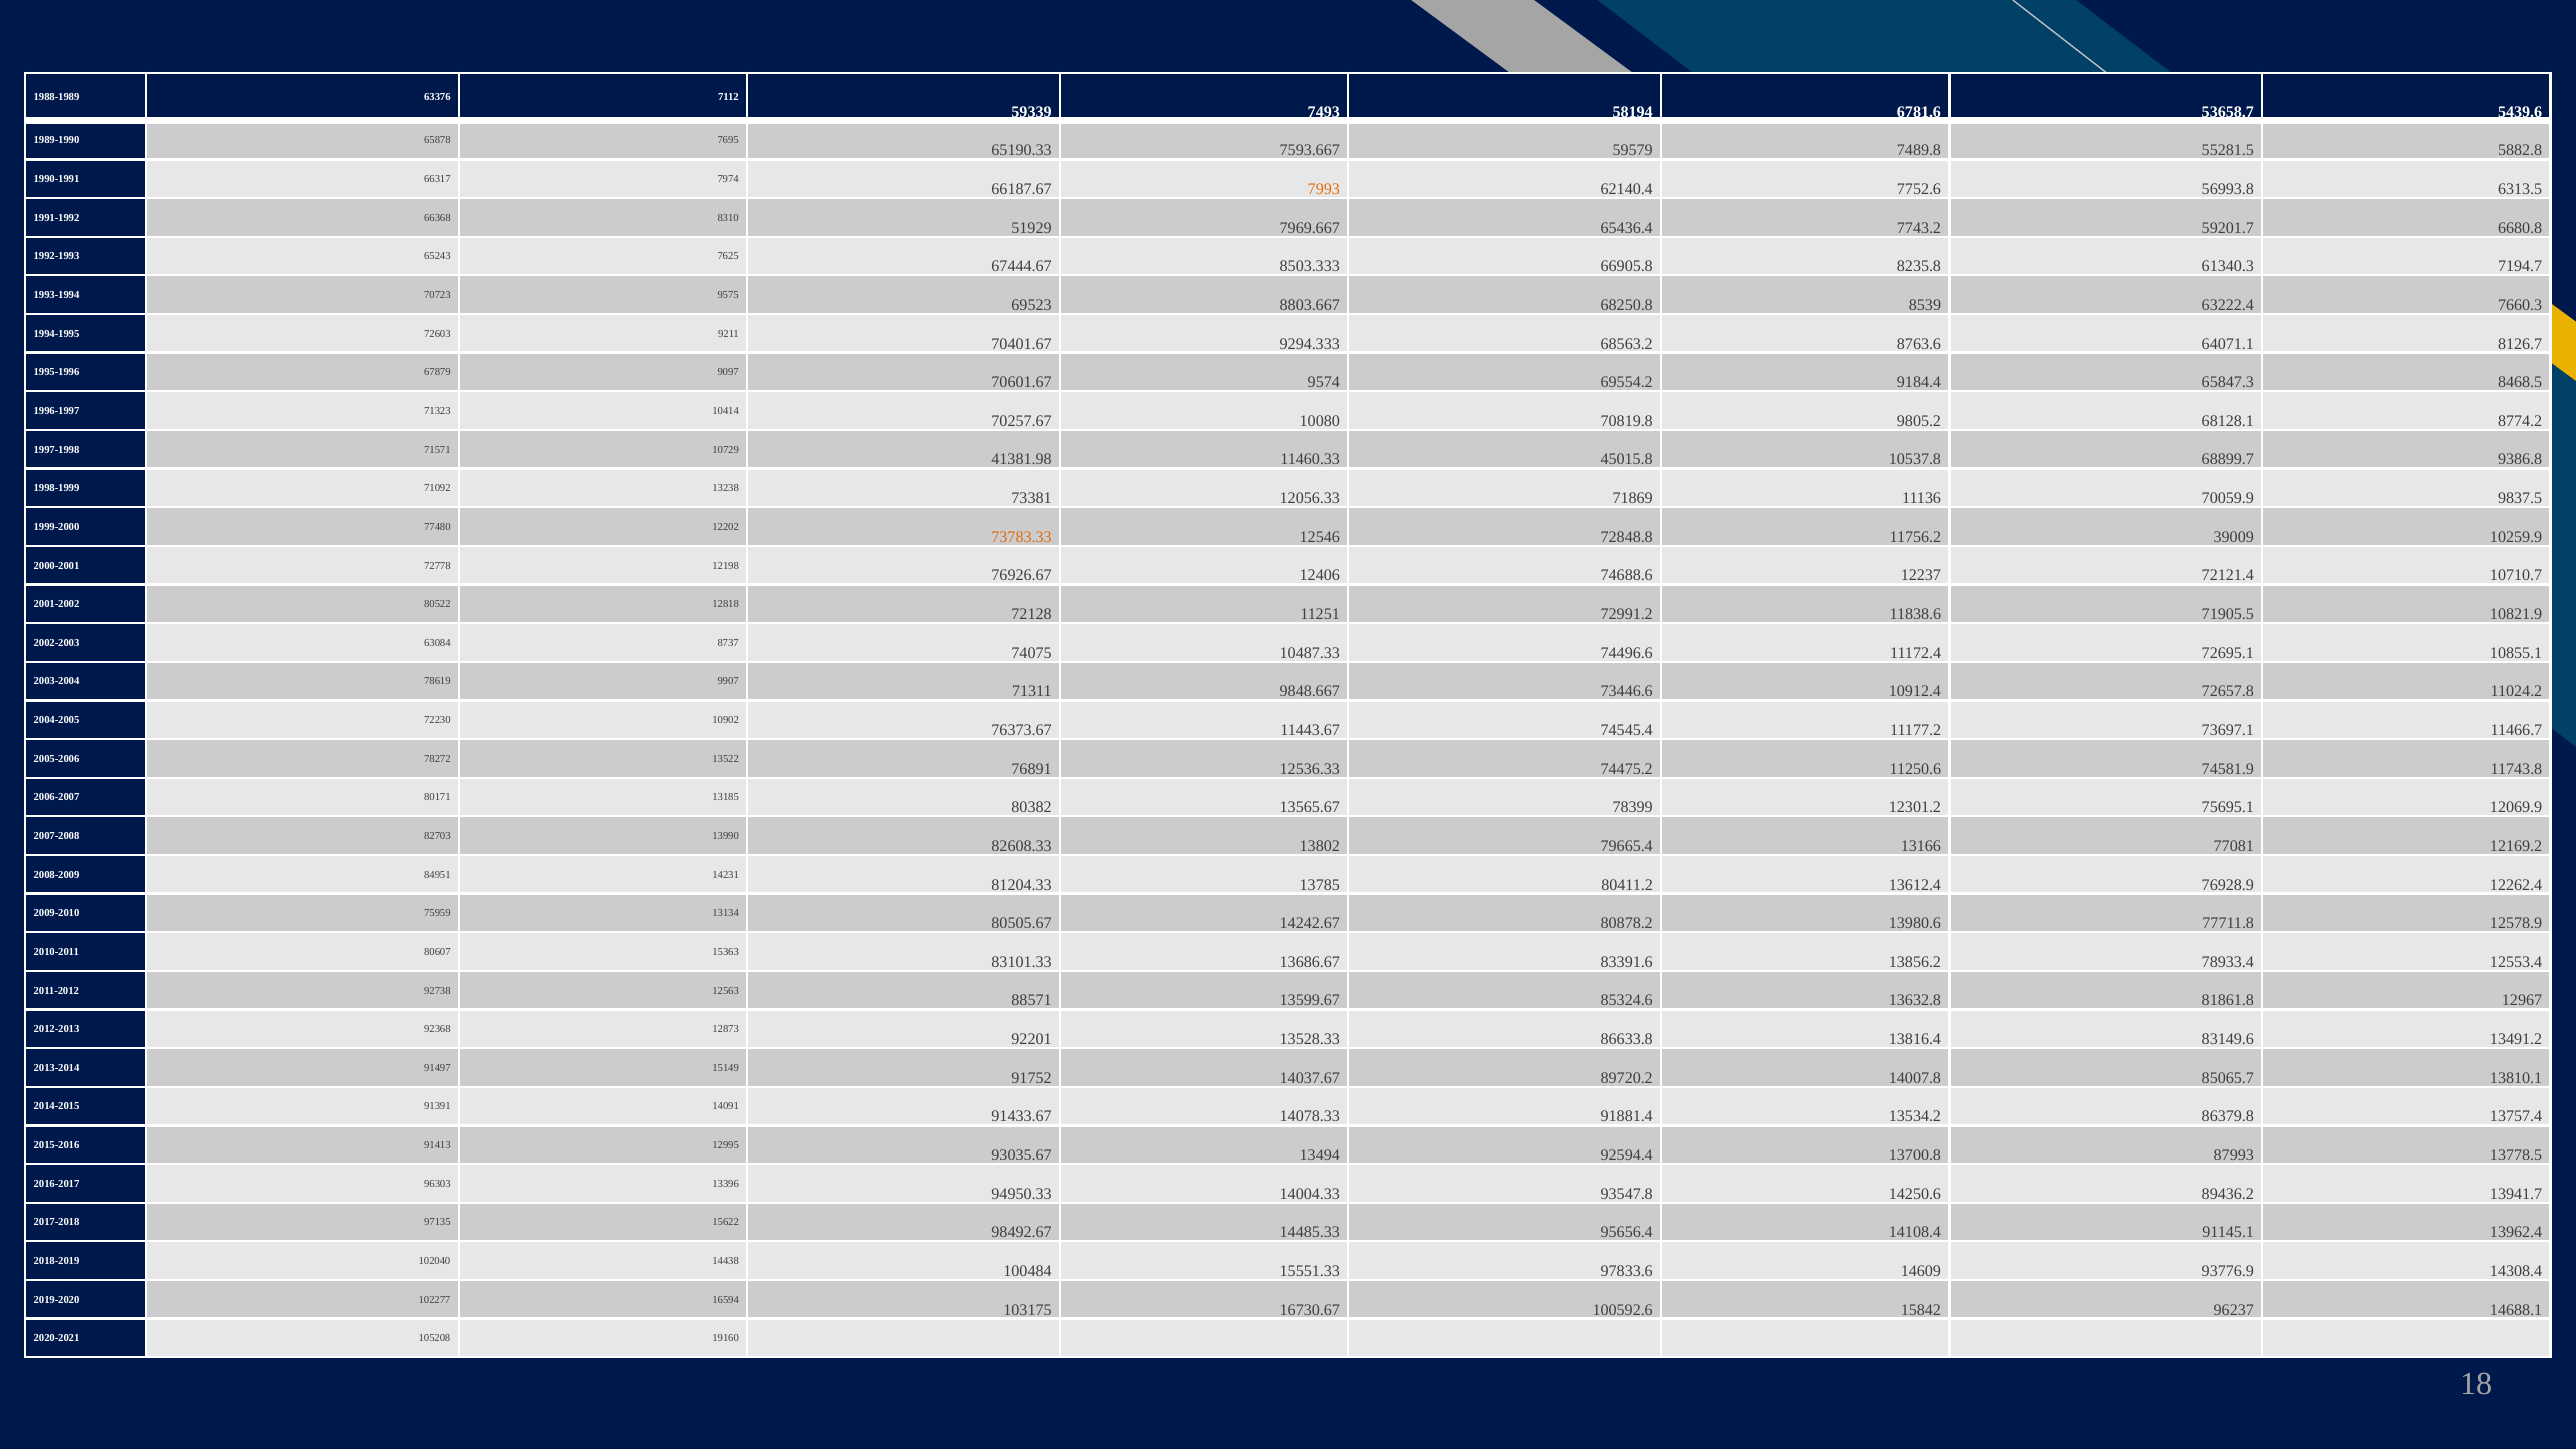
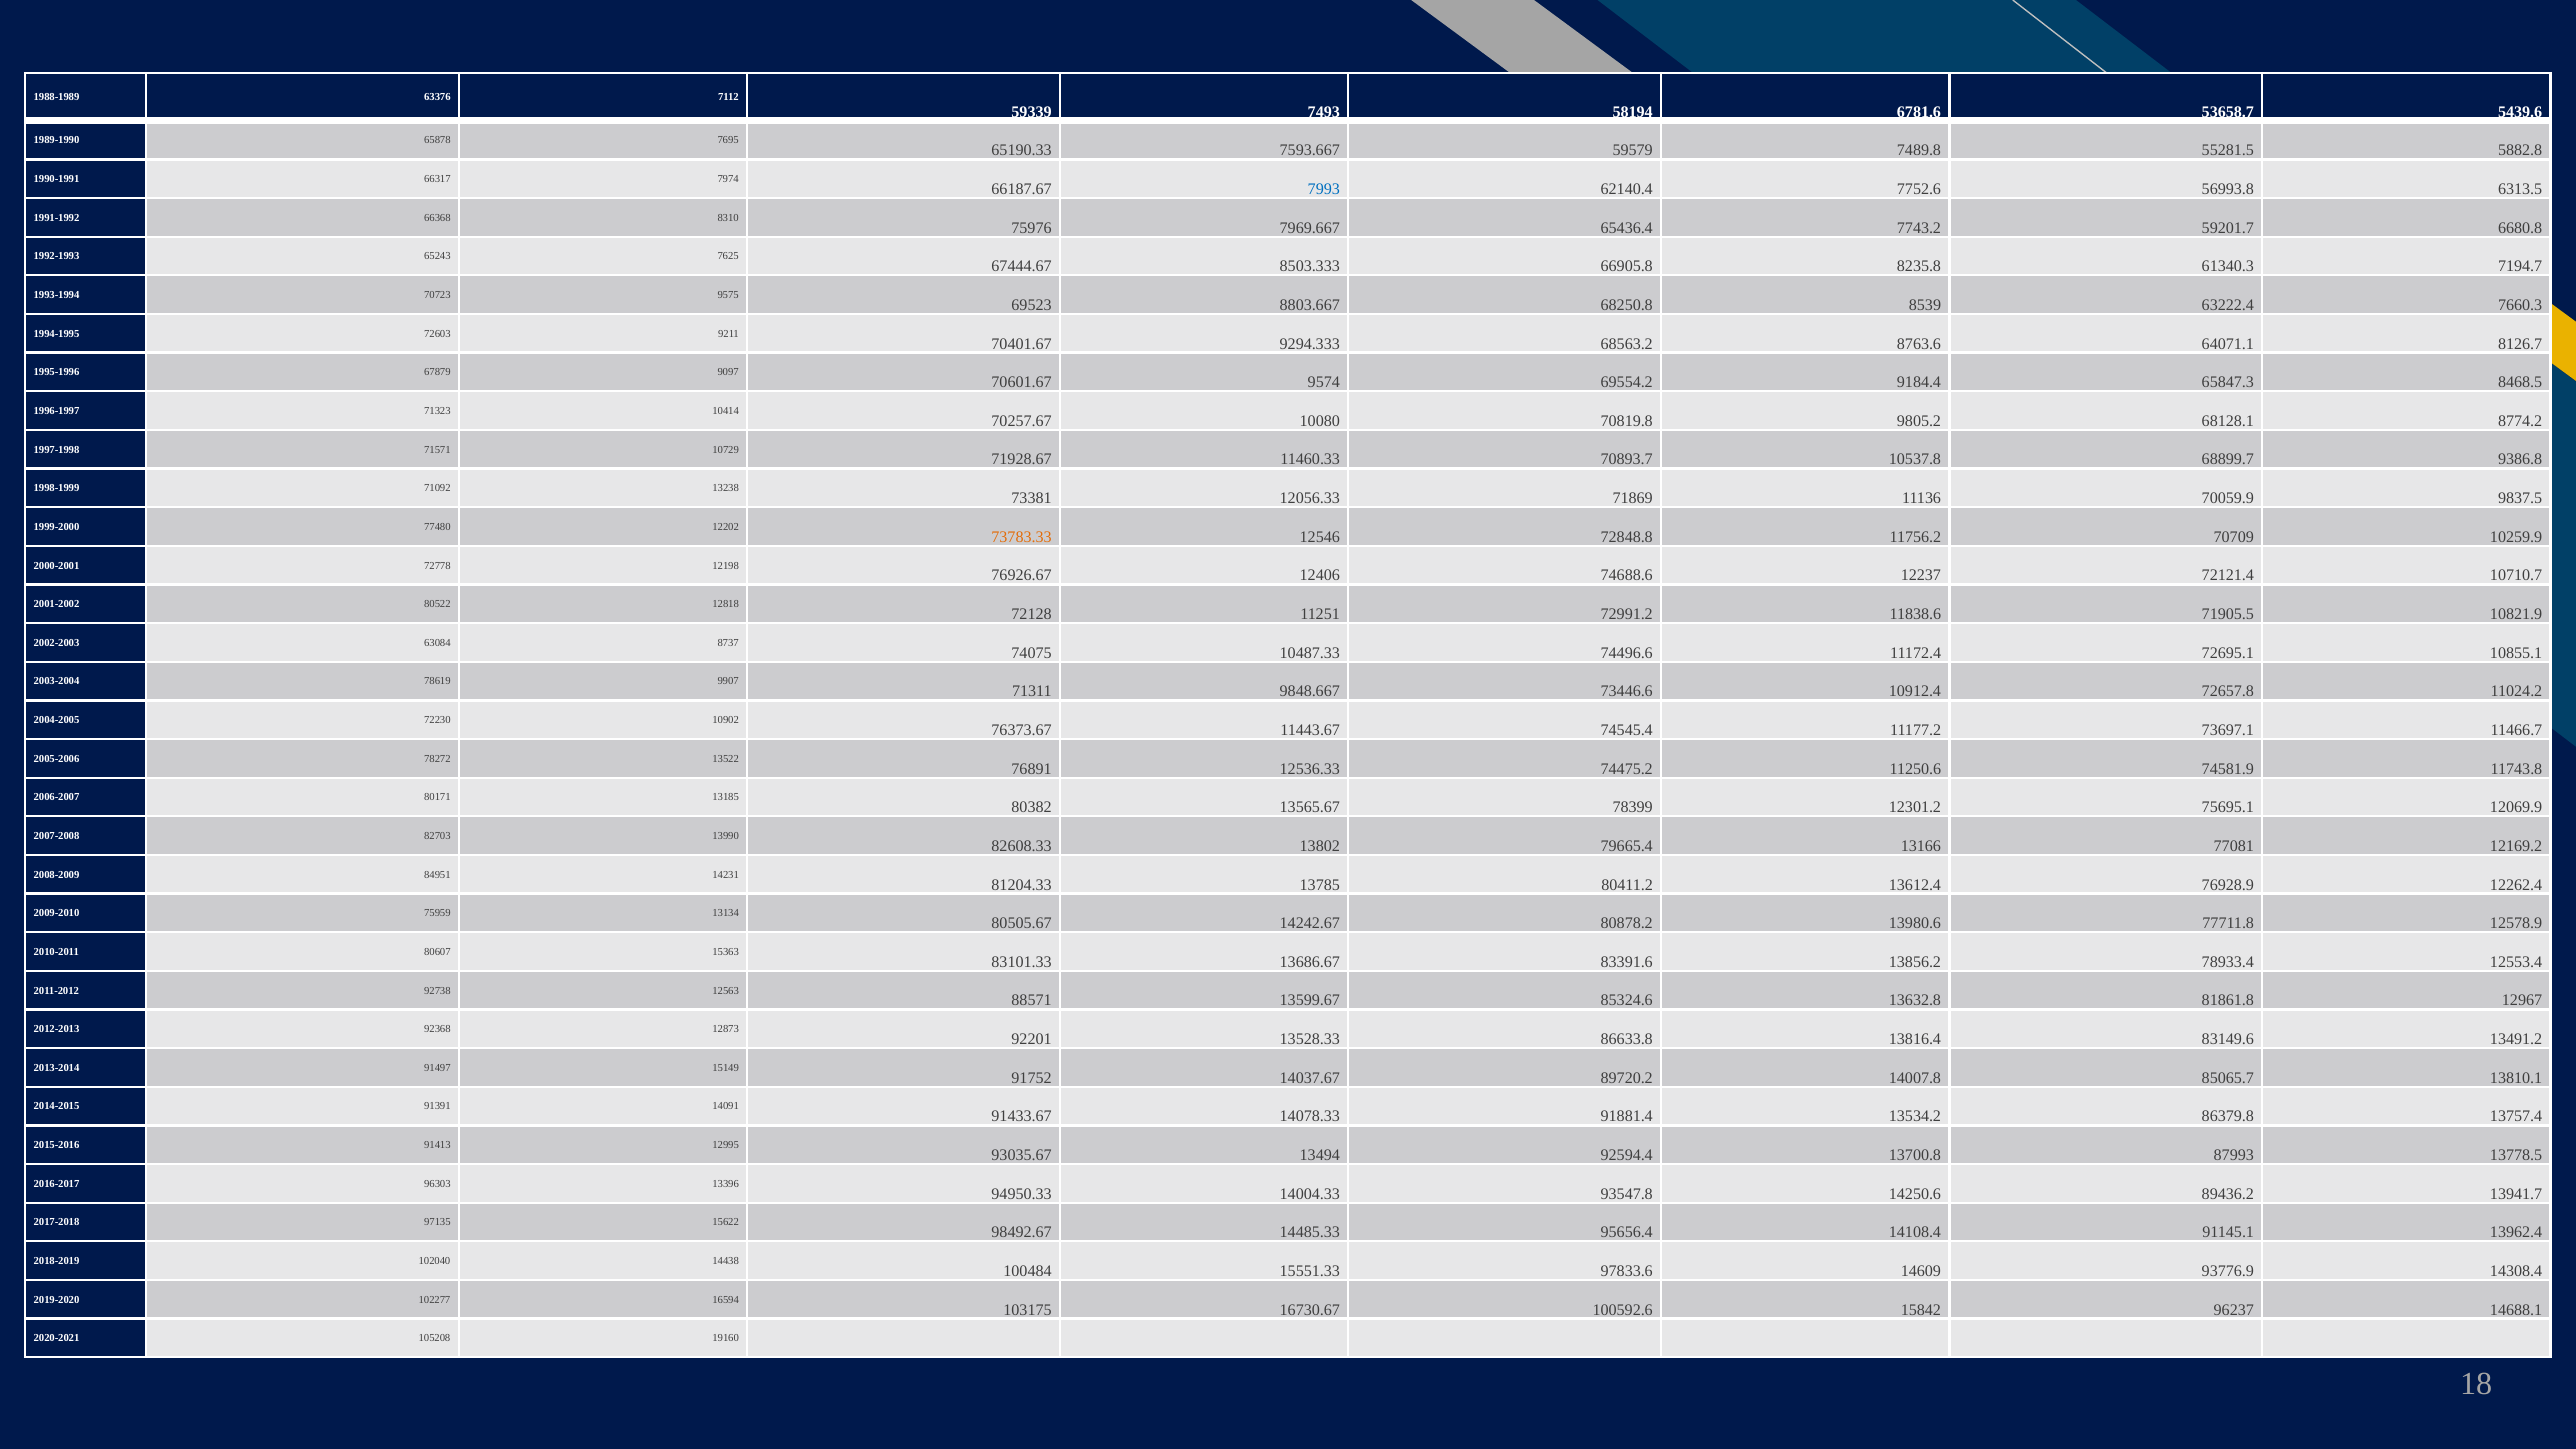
7993 colour: orange -> blue
51929: 51929 -> 75976
41381.98: 41381.98 -> 71928.67
45015.8: 45015.8 -> 70893.7
39009: 39009 -> 70709
